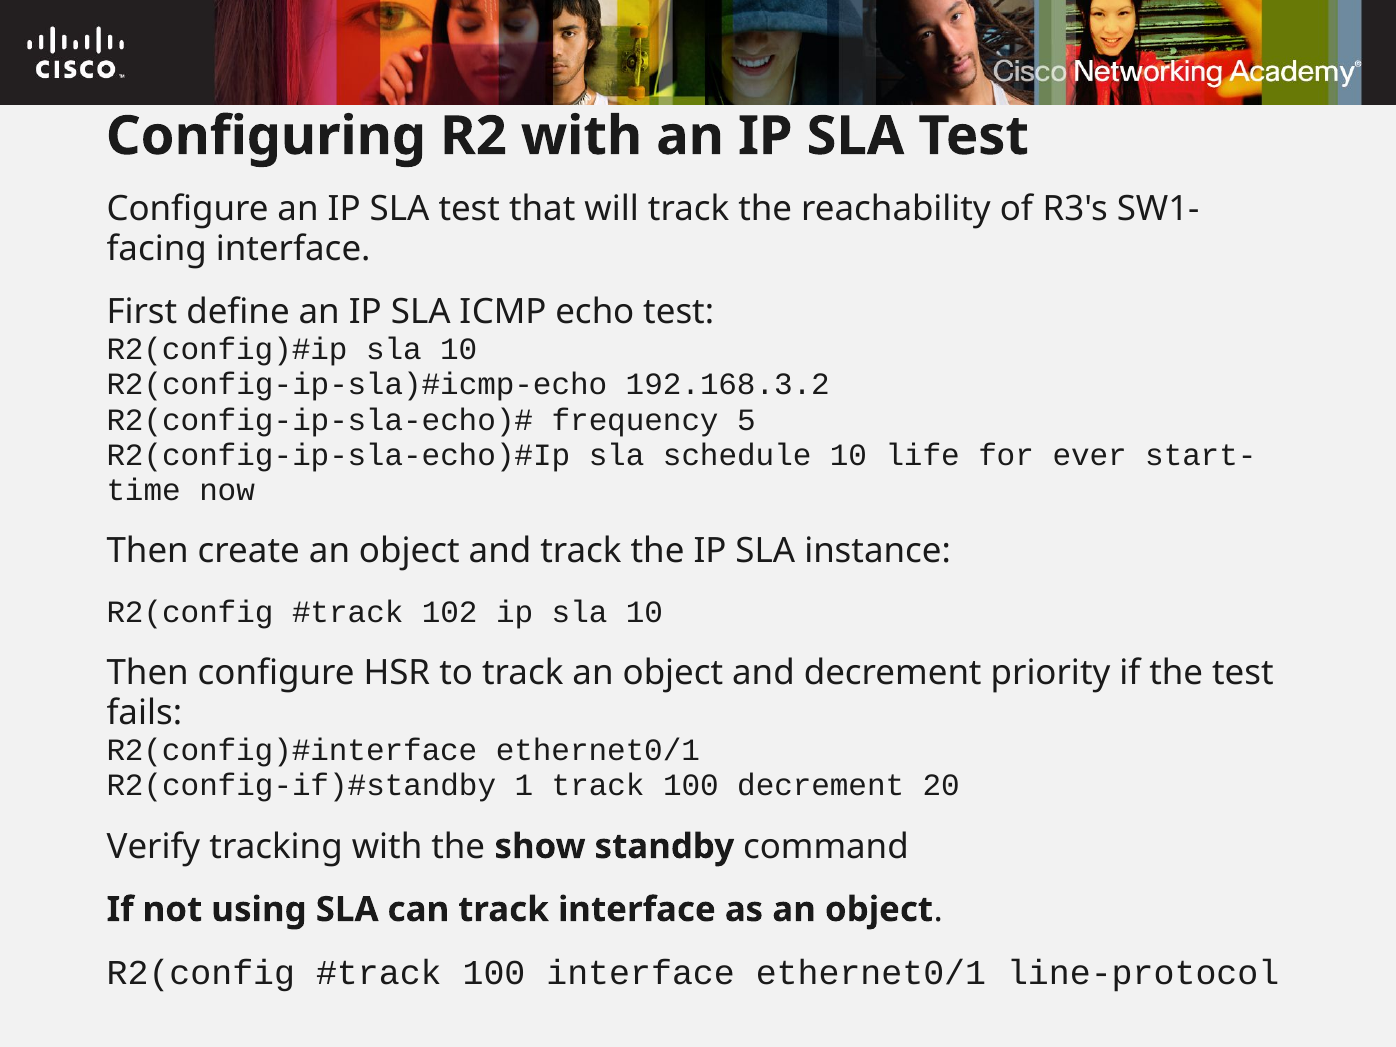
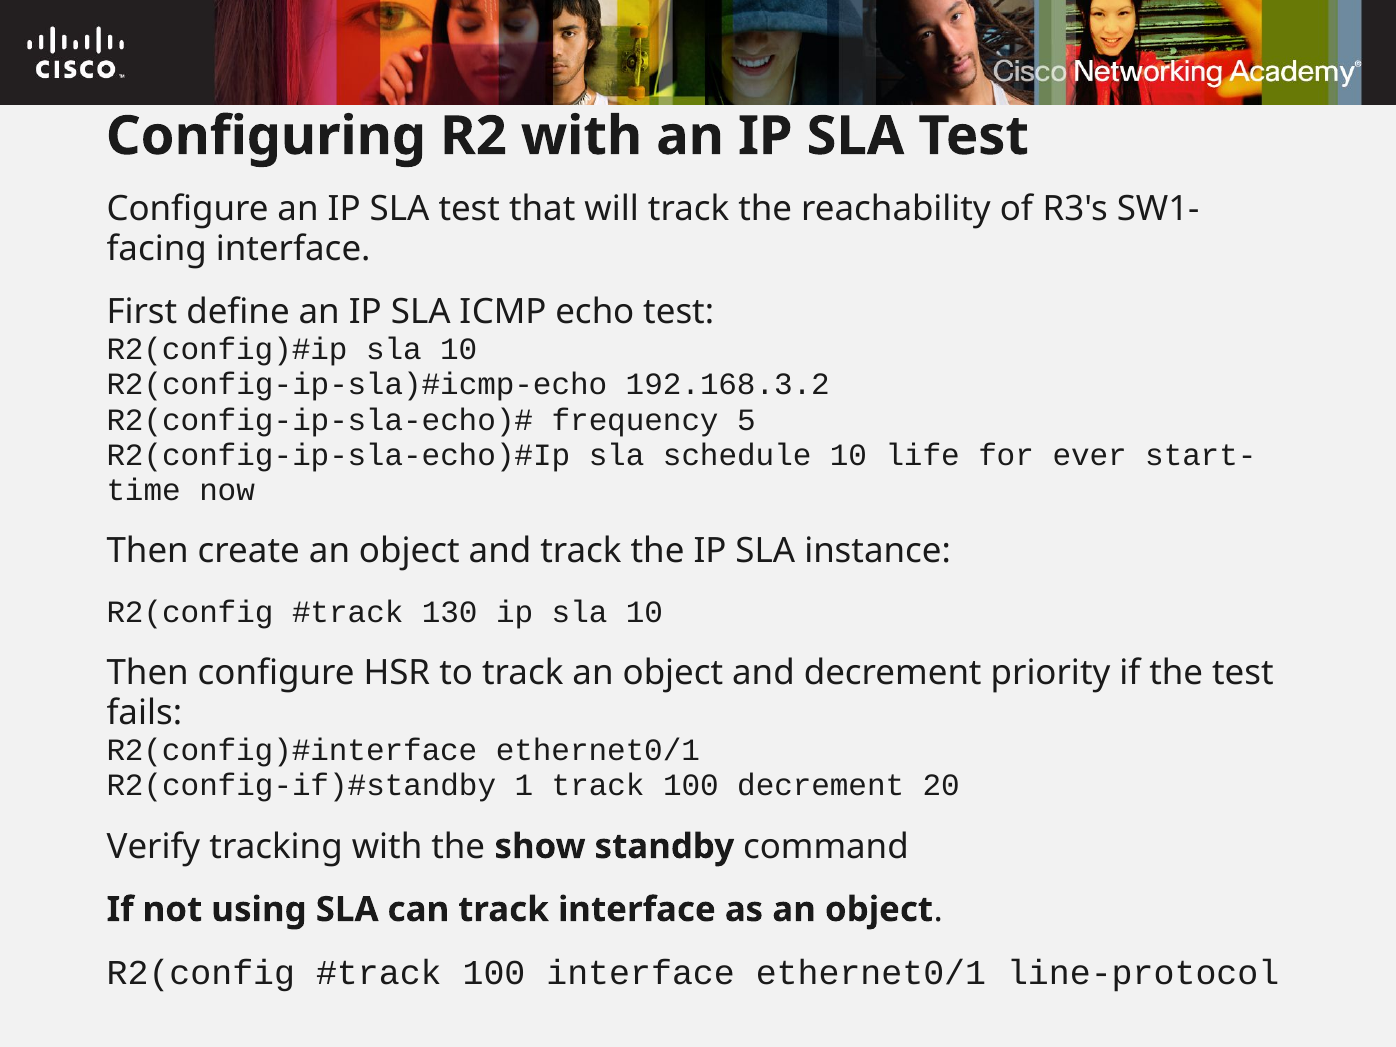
102: 102 -> 130
